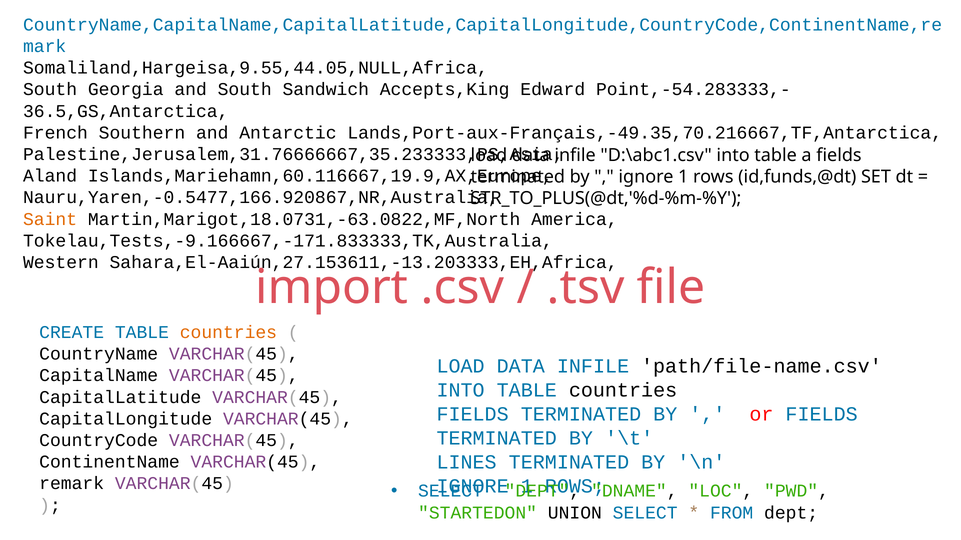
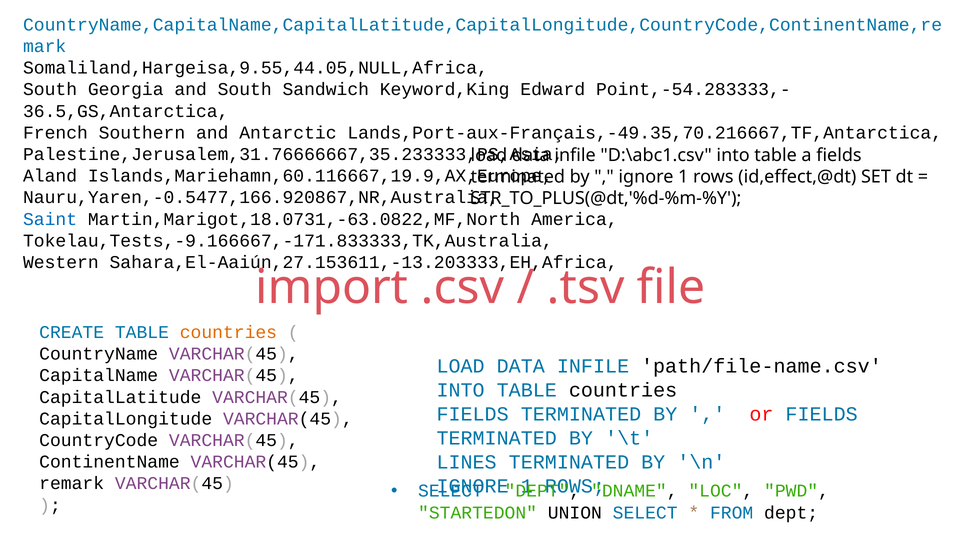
Accepts,King: Accepts,King -> Keyword,King
id,funds,@dt: id,funds,@dt -> id,effect,@dt
Saint colour: orange -> blue
